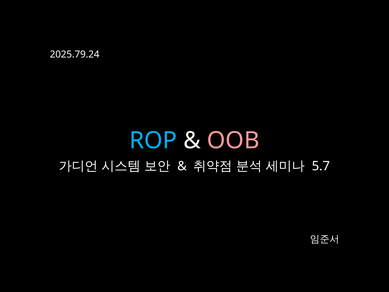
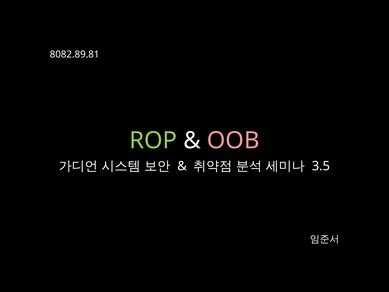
2025.79.24: 2025.79.24 -> 8082.89.81
ROP colour: light blue -> light green
5.7: 5.7 -> 3.5
